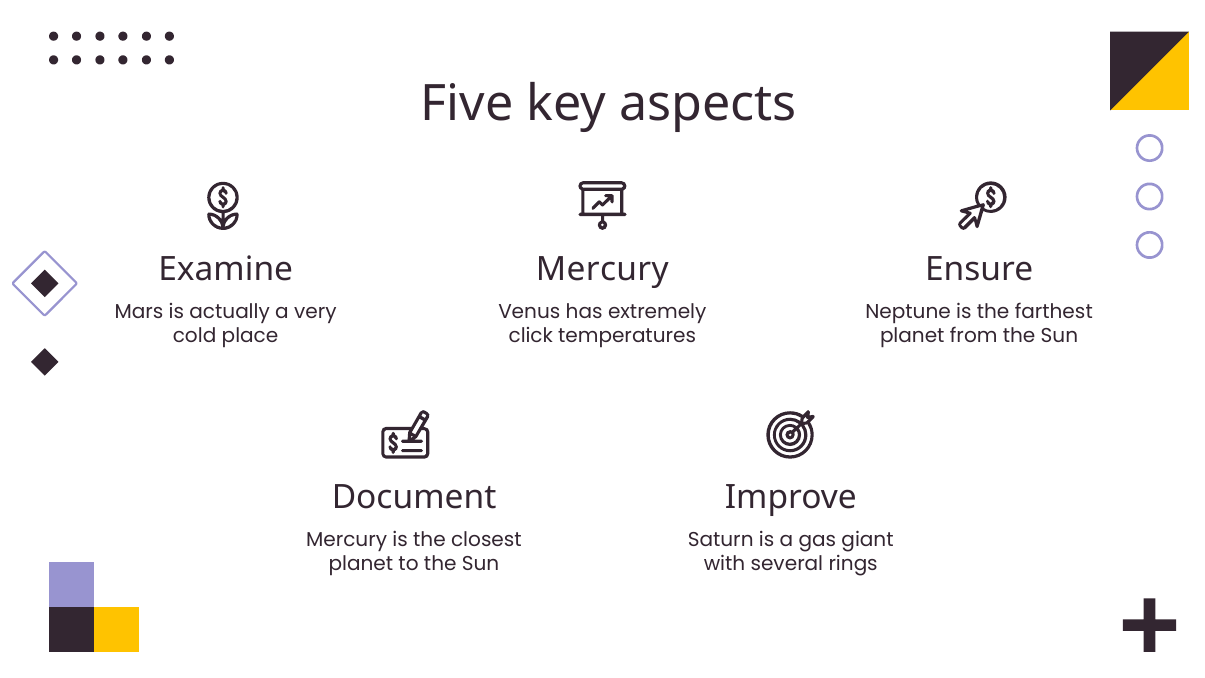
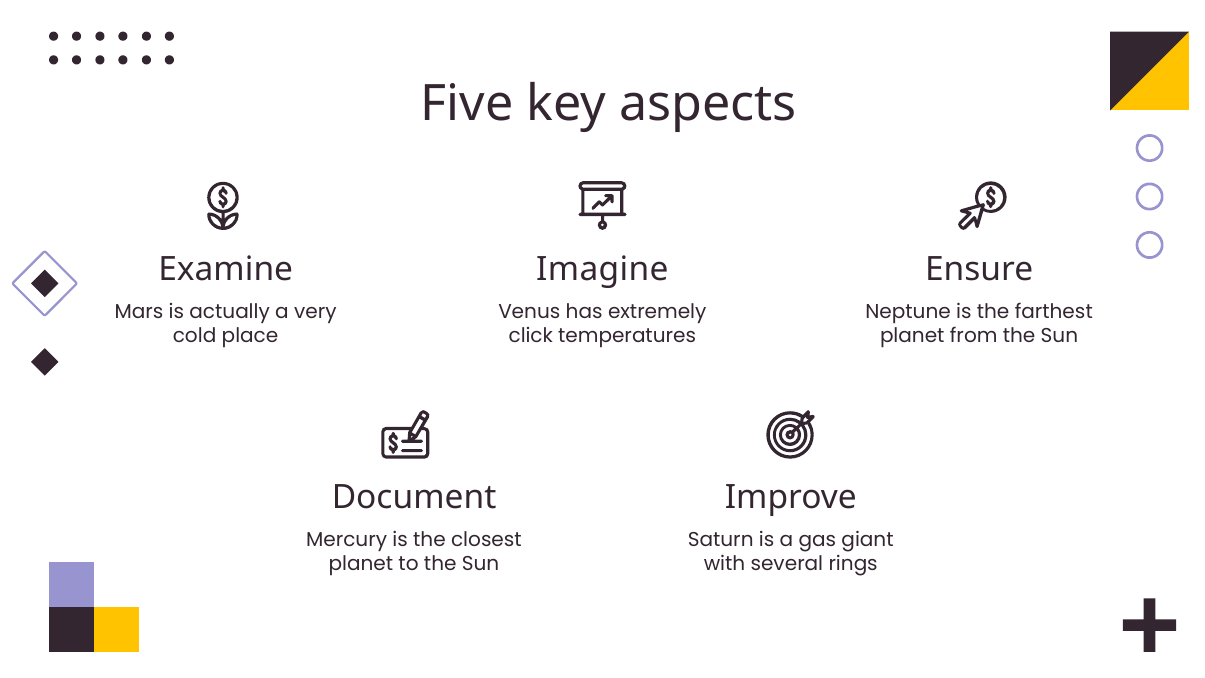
Examine Mercury: Mercury -> Imagine
